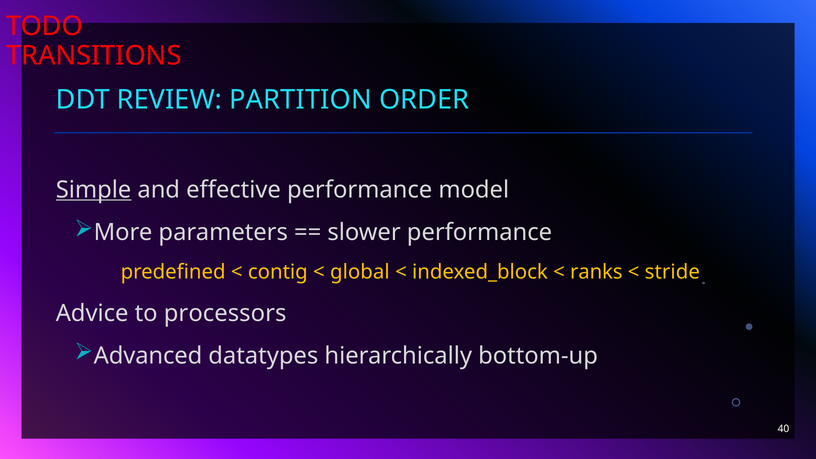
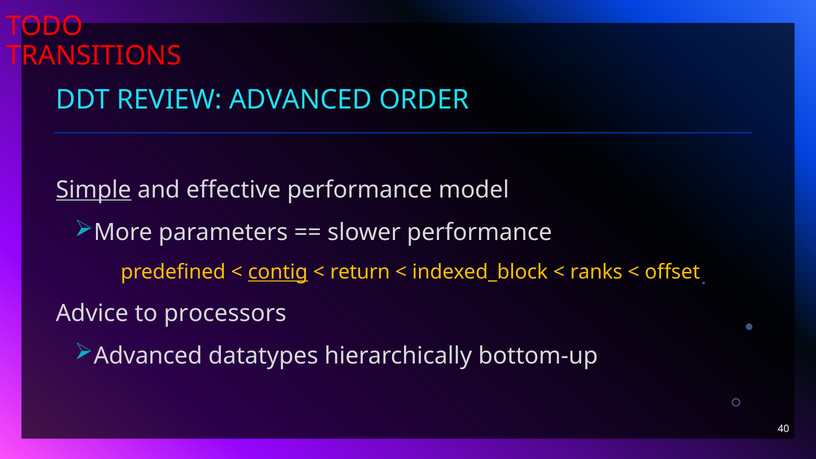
REVIEW PARTITION: PARTITION -> ADVANCED
contig underline: none -> present
global: global -> return
stride: stride -> offset
